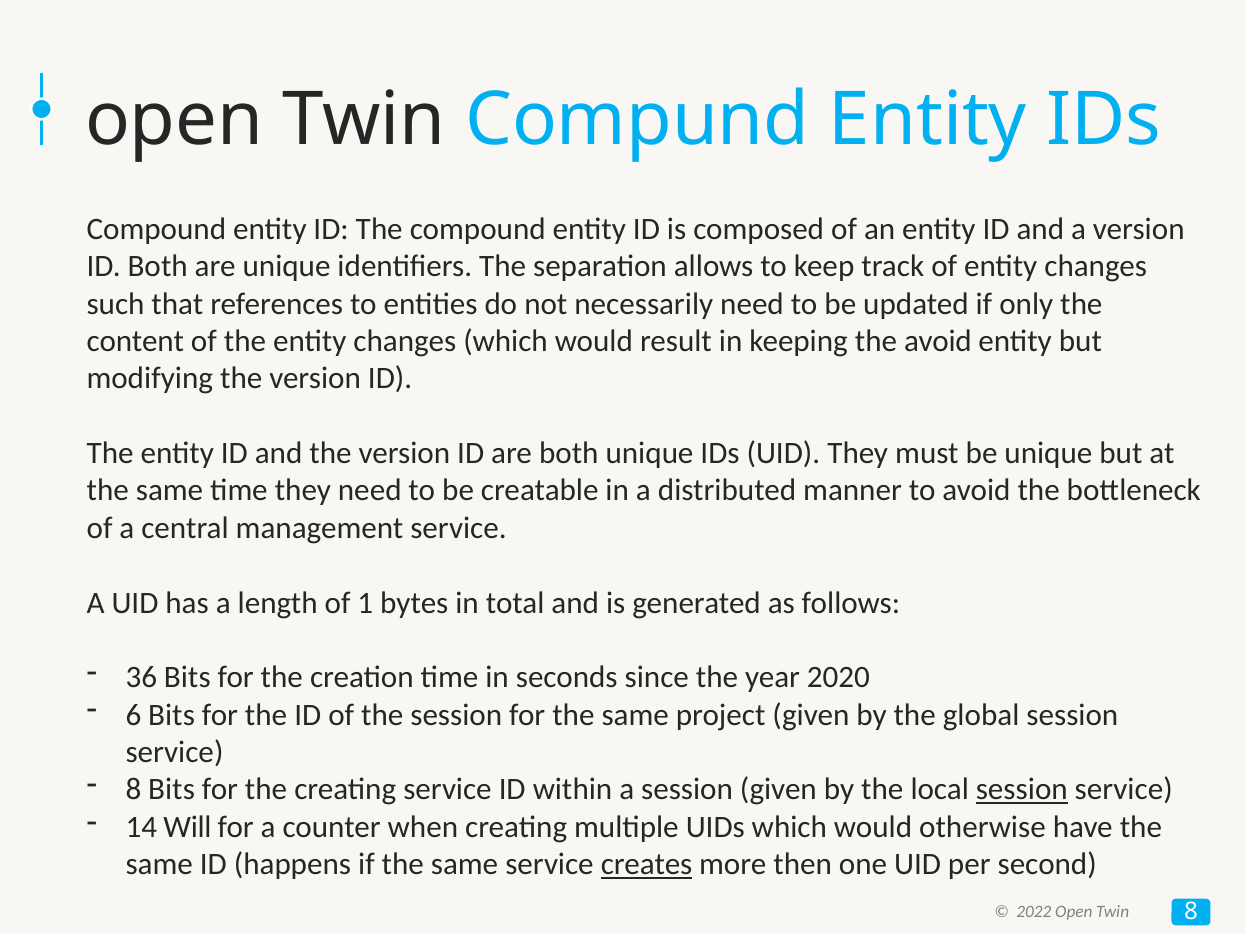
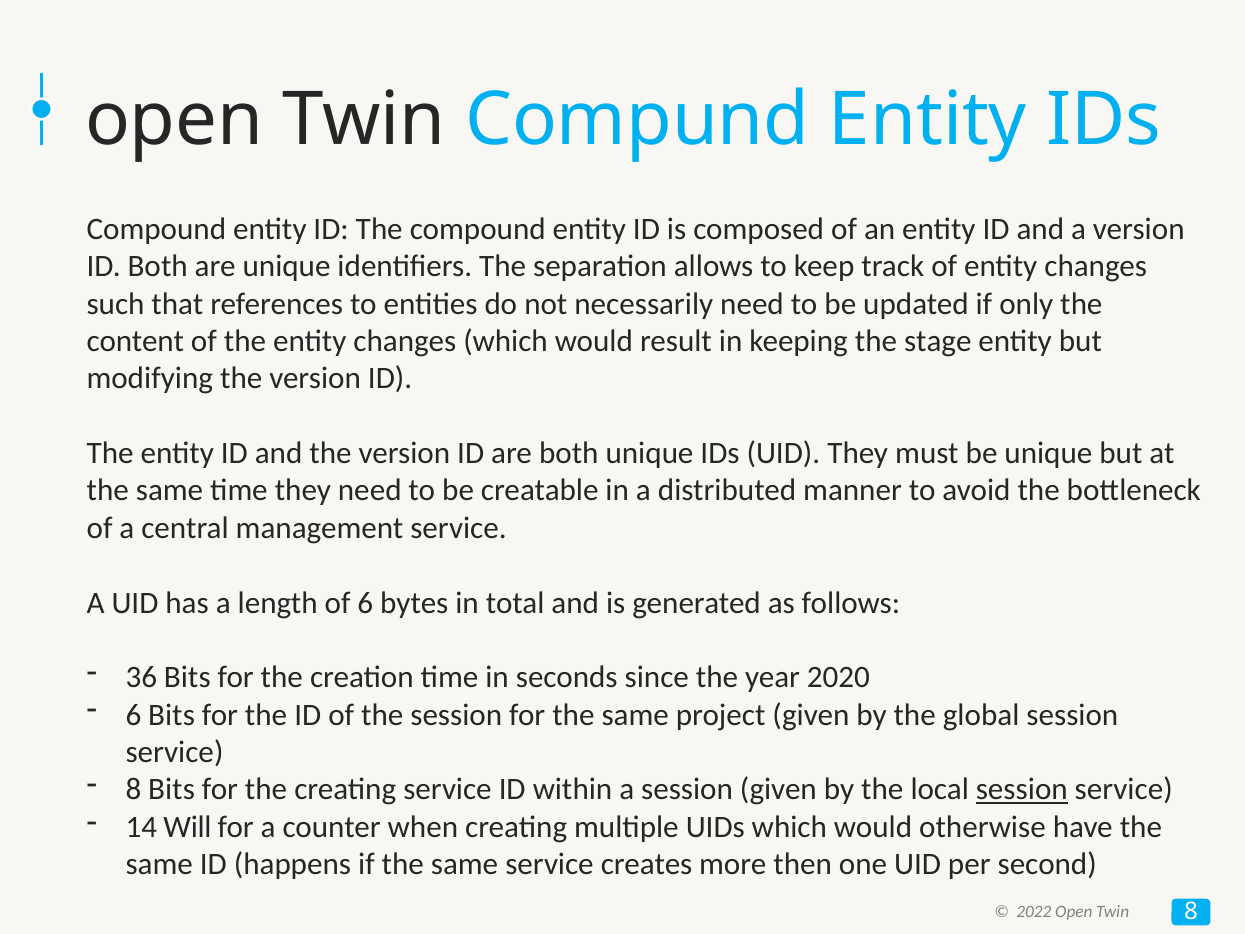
the avoid: avoid -> stage
of 1: 1 -> 6
creates underline: present -> none
